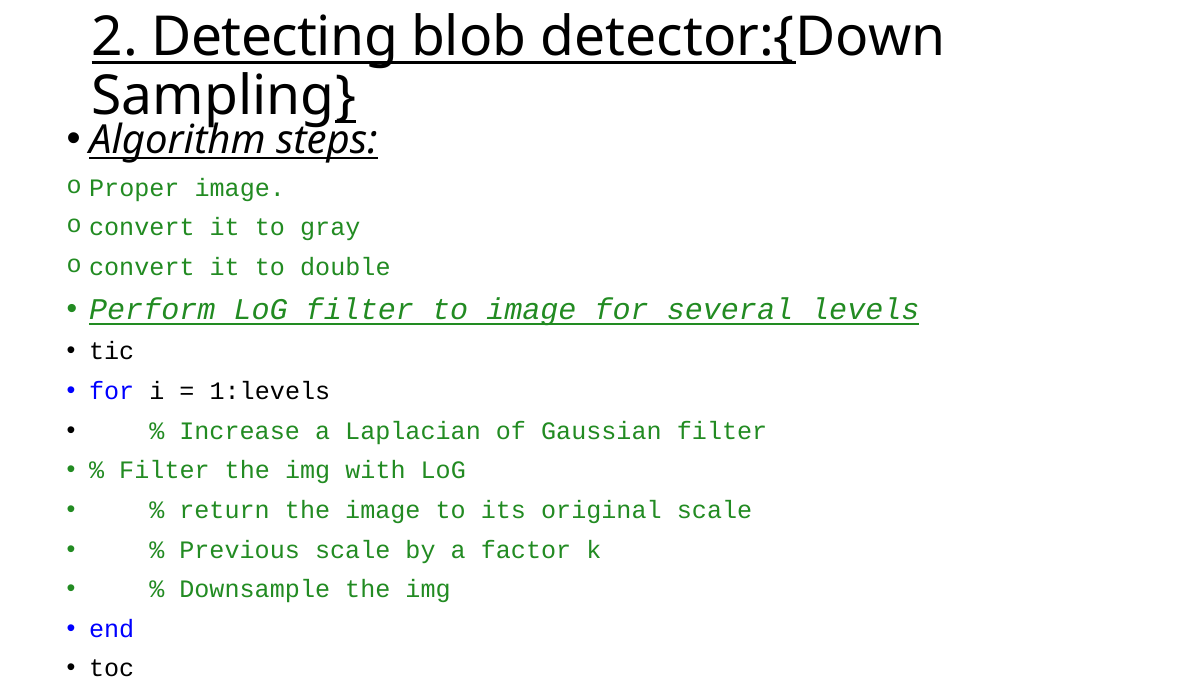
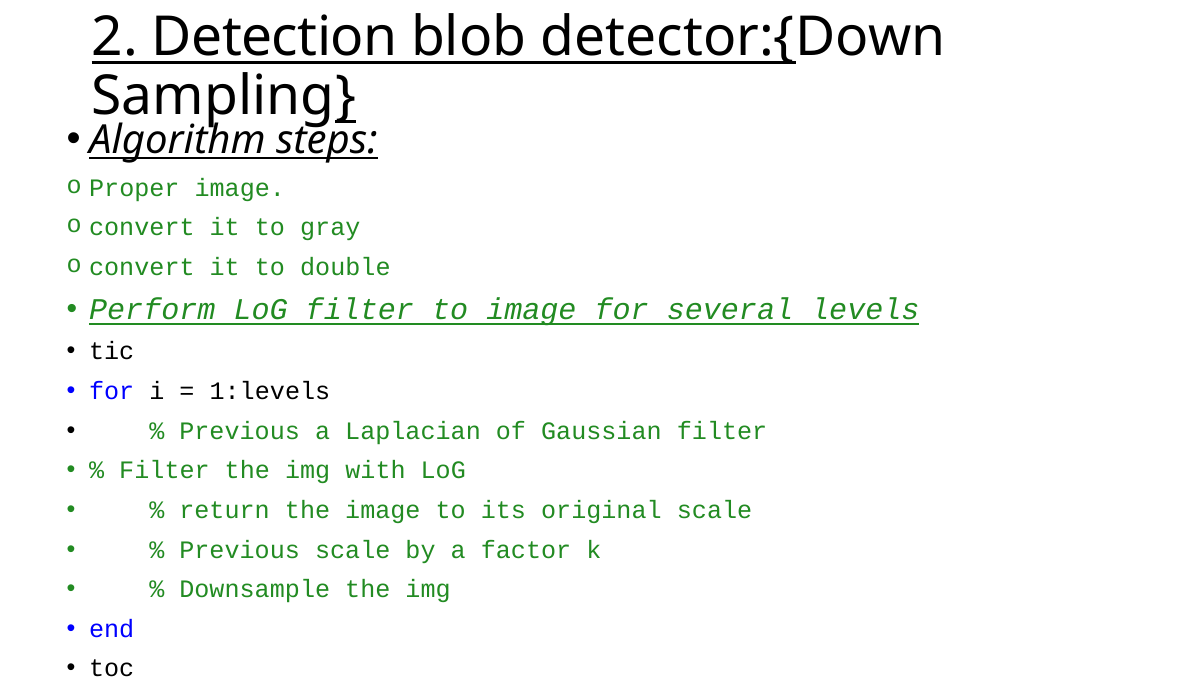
Detecting: Detecting -> Detection
Increase at (240, 431): Increase -> Previous
